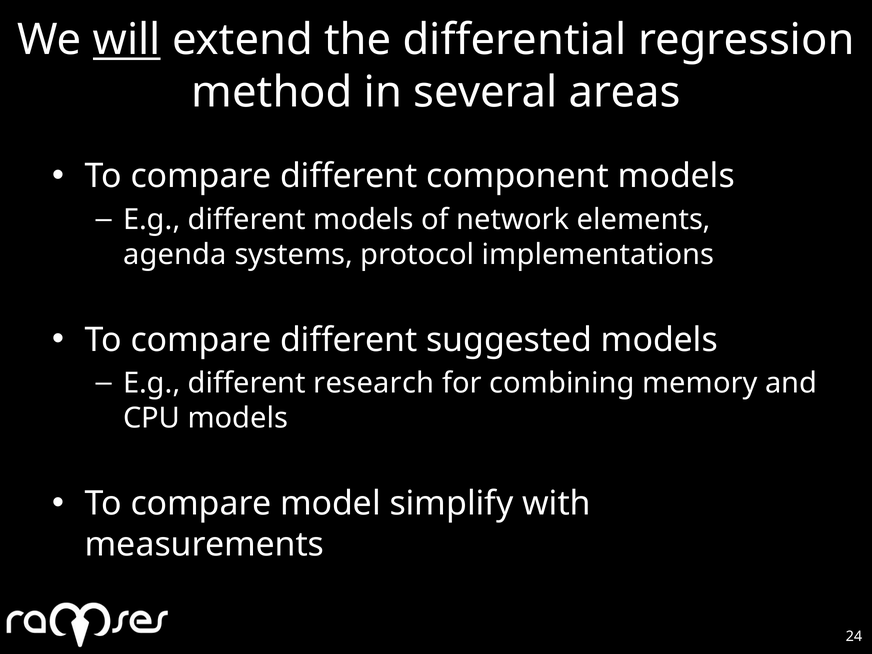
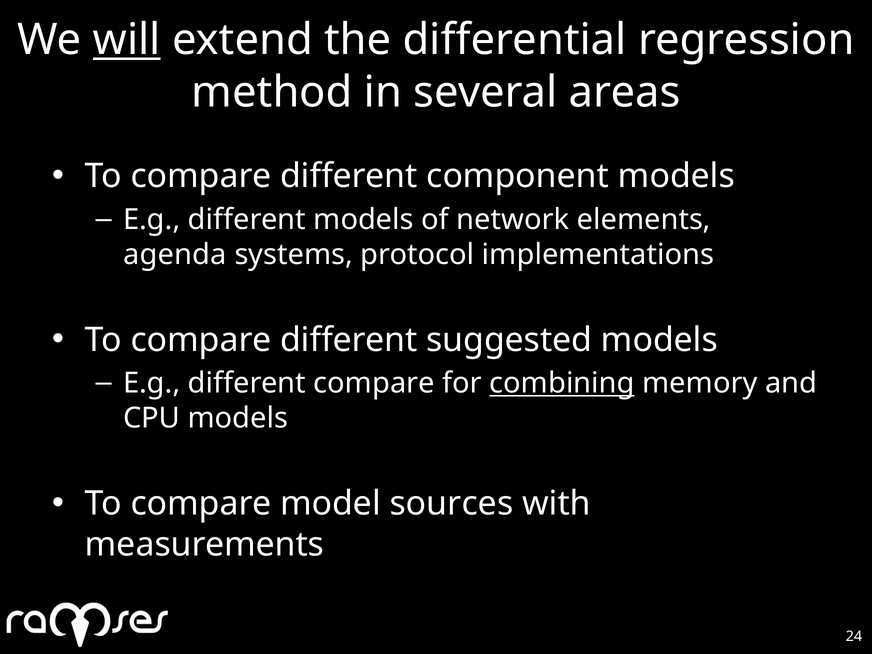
different research: research -> compare
combining underline: none -> present
simplify: simplify -> sources
